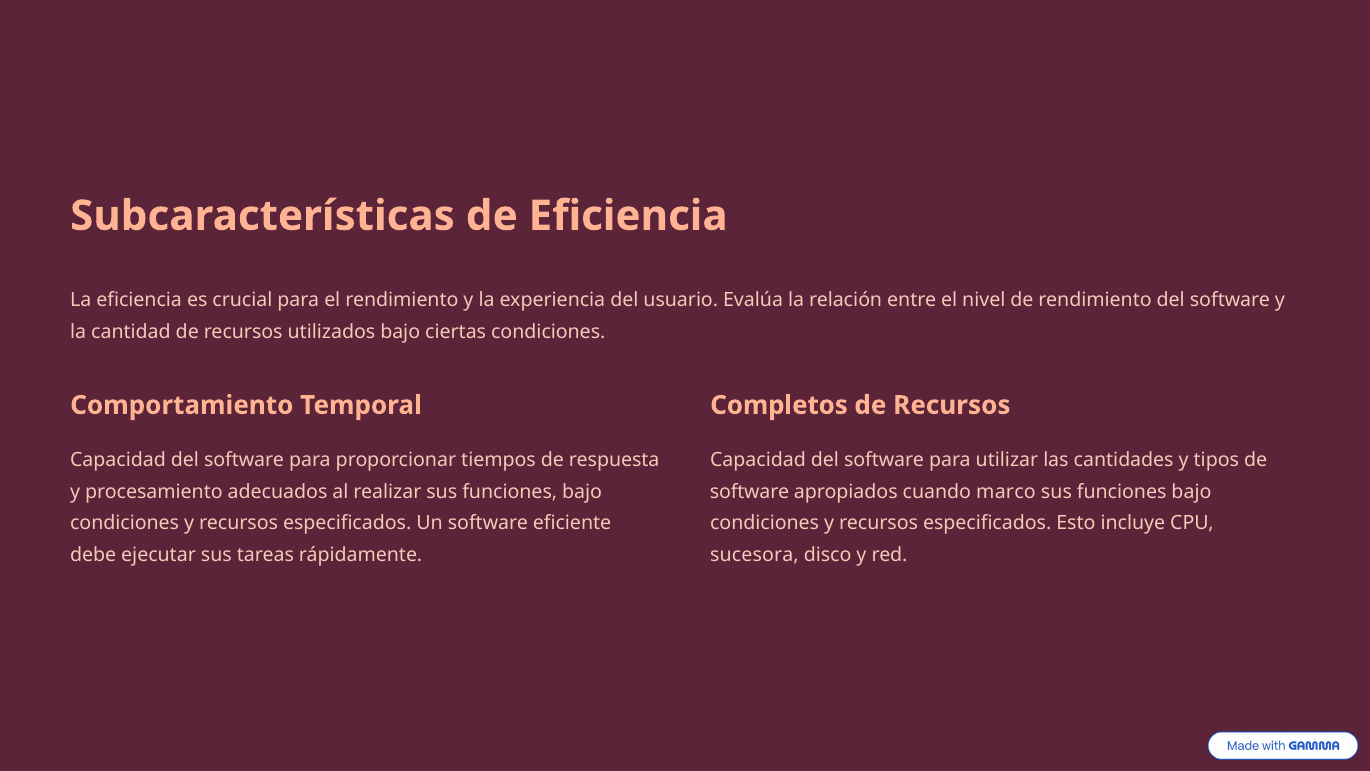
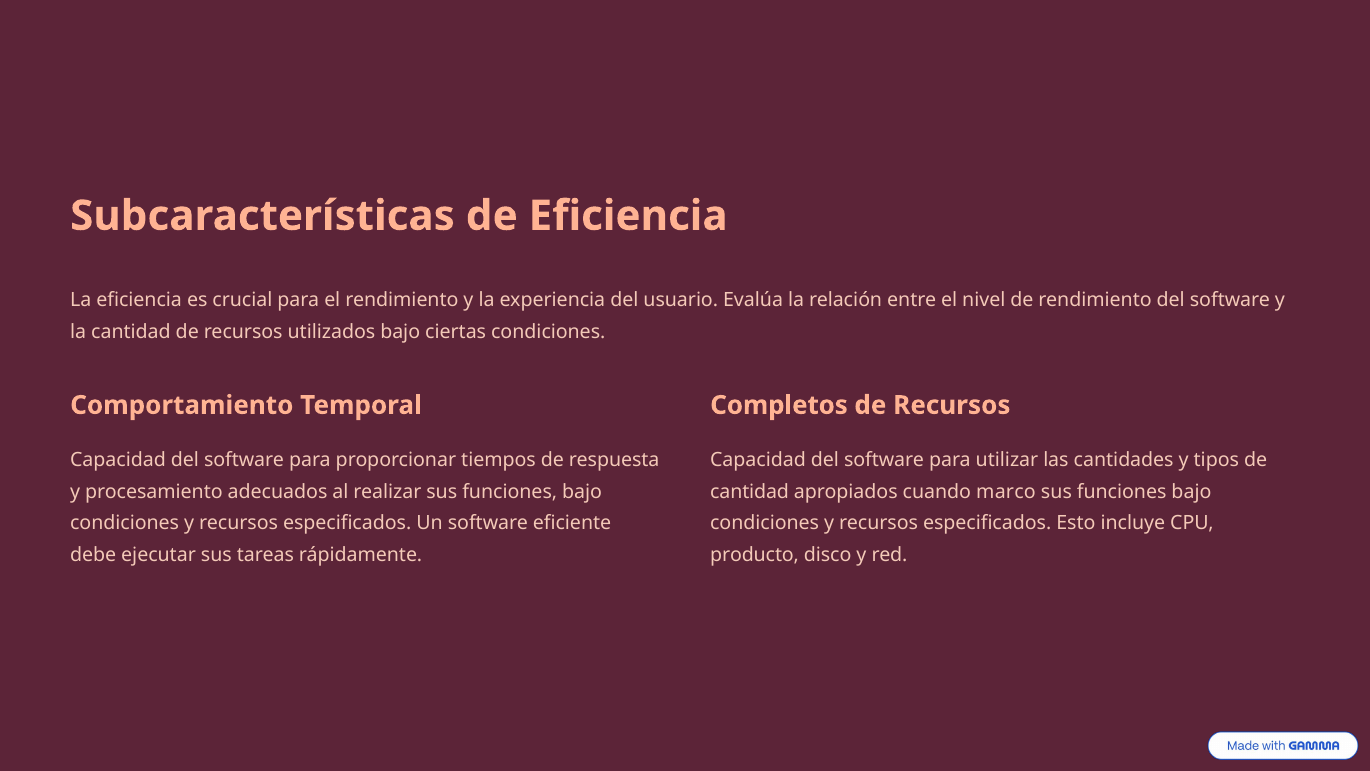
software at (750, 492): software -> cantidad
sucesora: sucesora -> producto
